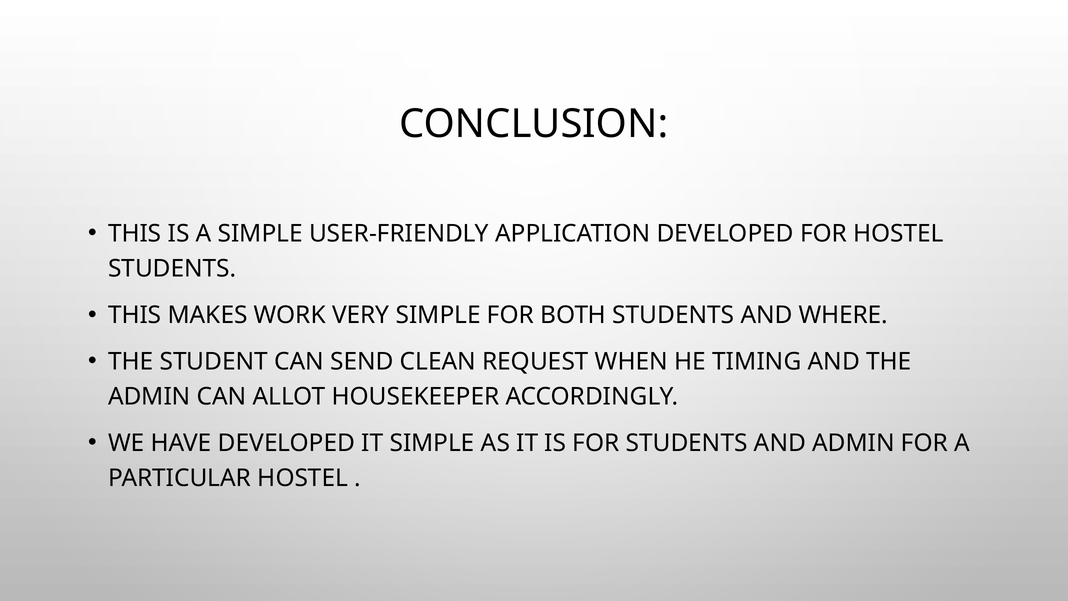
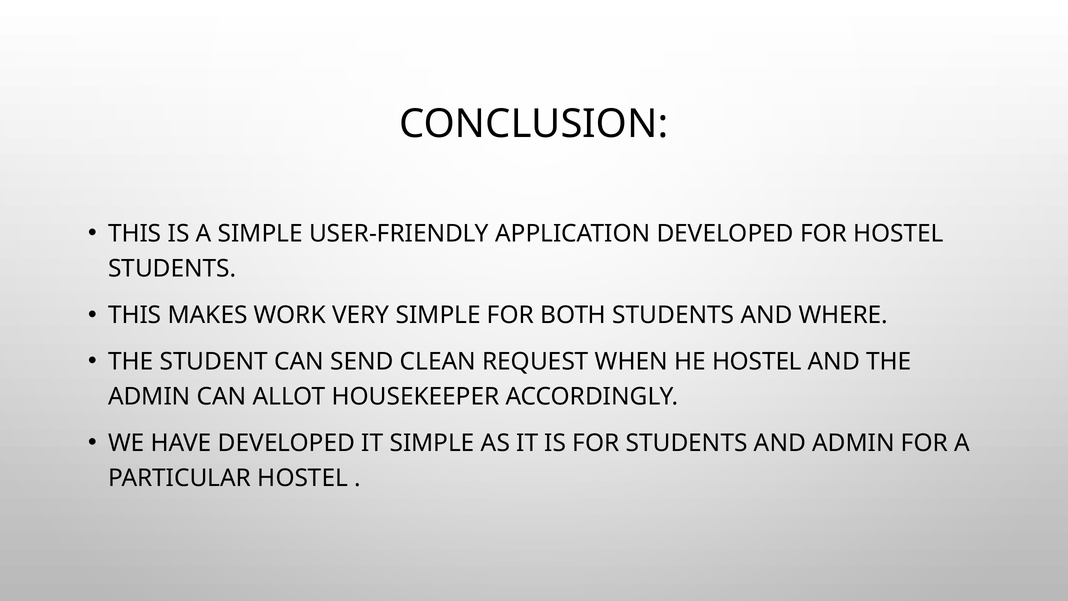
HE TIMING: TIMING -> HOSTEL
